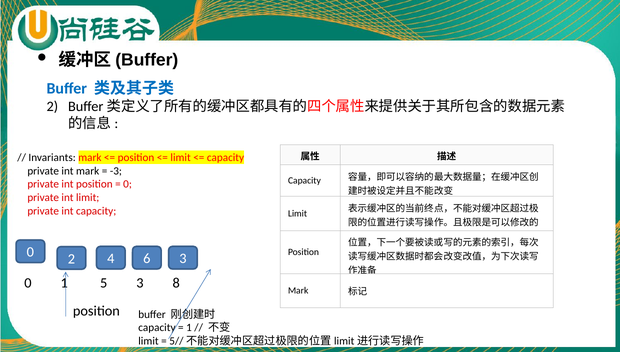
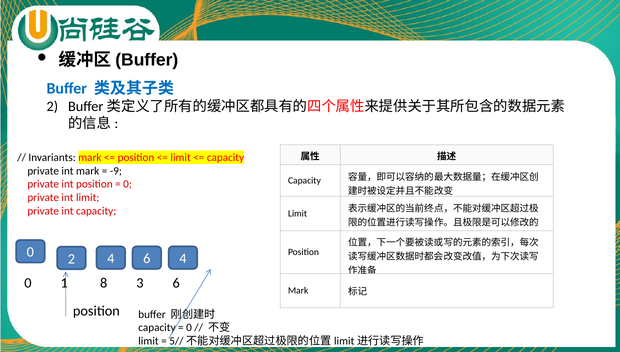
-3: -3 -> -9
6 3: 3 -> 4
5: 5 -> 8
3 8: 8 -> 6
1 at (189, 328): 1 -> 0
